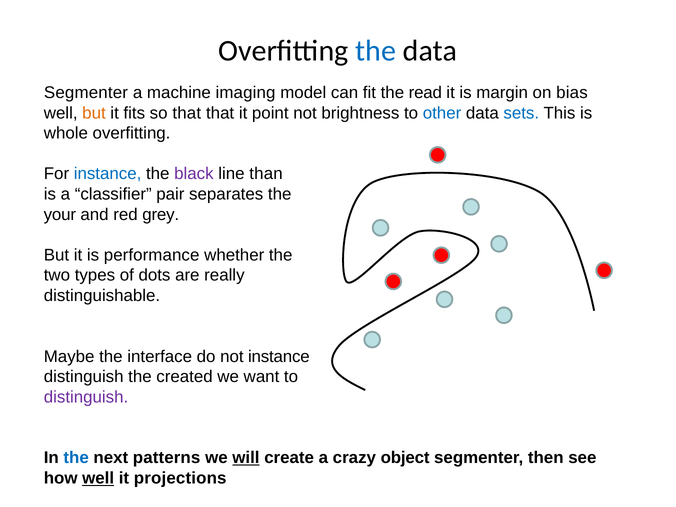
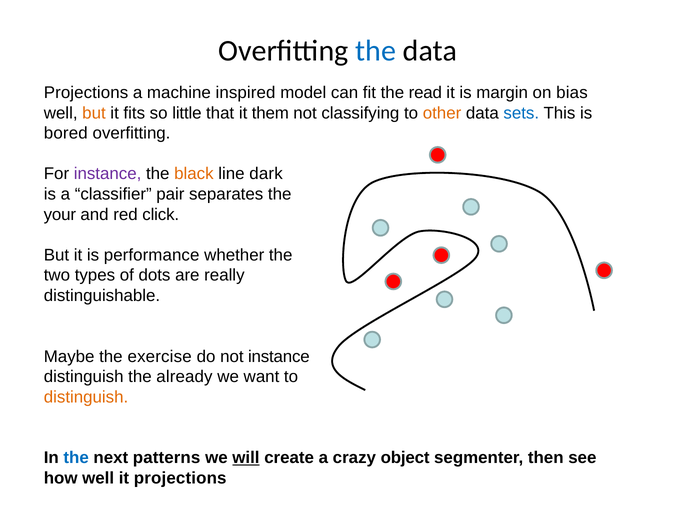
Segmenter at (86, 93): Segmenter -> Projections
imaging: imaging -> inspired
so that: that -> little
point: point -> them
brightness: brightness -> classifying
other colour: blue -> orange
whole: whole -> bored
instance at (108, 174) colour: blue -> purple
black colour: purple -> orange
than: than -> dark
grey: grey -> click
interface: interface -> exercise
created: created -> already
distinguish at (86, 397) colour: purple -> orange
well at (98, 478) underline: present -> none
